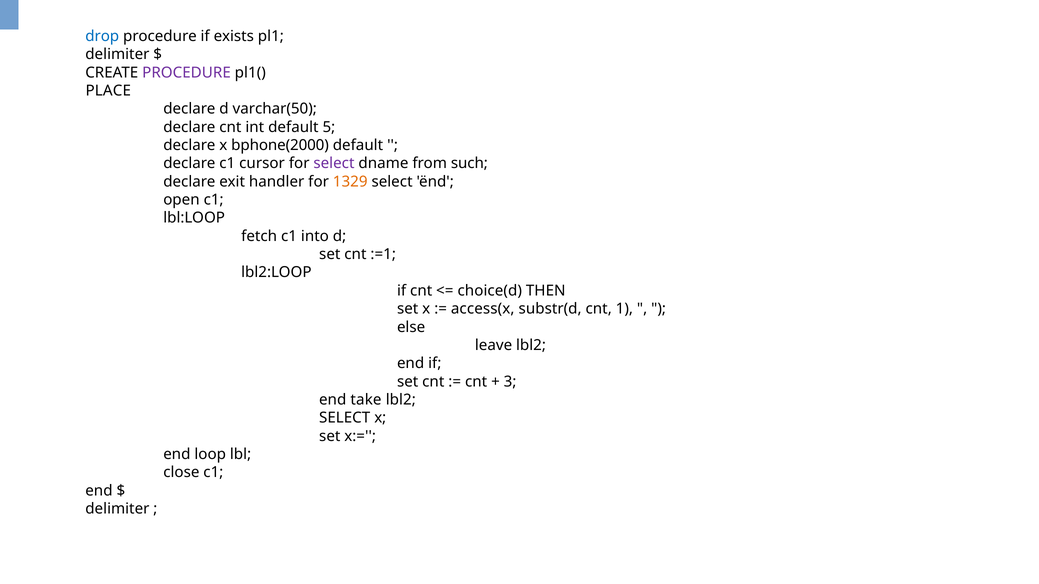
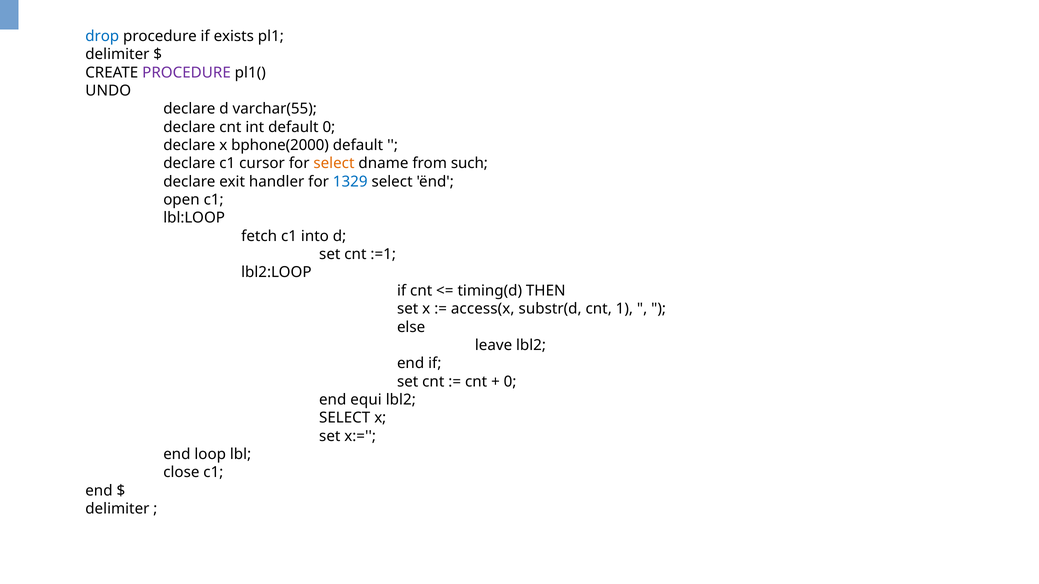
PLACE: PLACE -> UNDO
varchar(50: varchar(50 -> varchar(55
default 5: 5 -> 0
select at (334, 164) colour: purple -> orange
1329 colour: orange -> blue
choice(d: choice(d -> timing(d
3 at (510, 382): 3 -> 0
take: take -> equi
